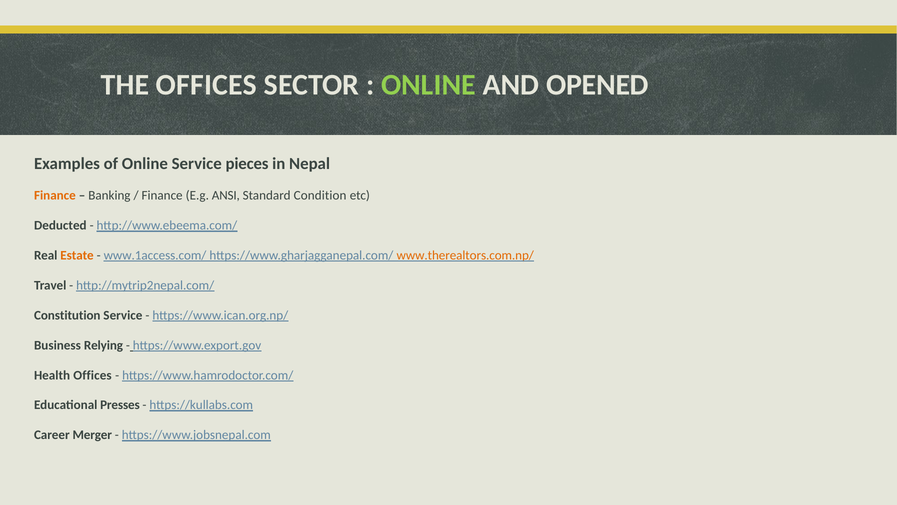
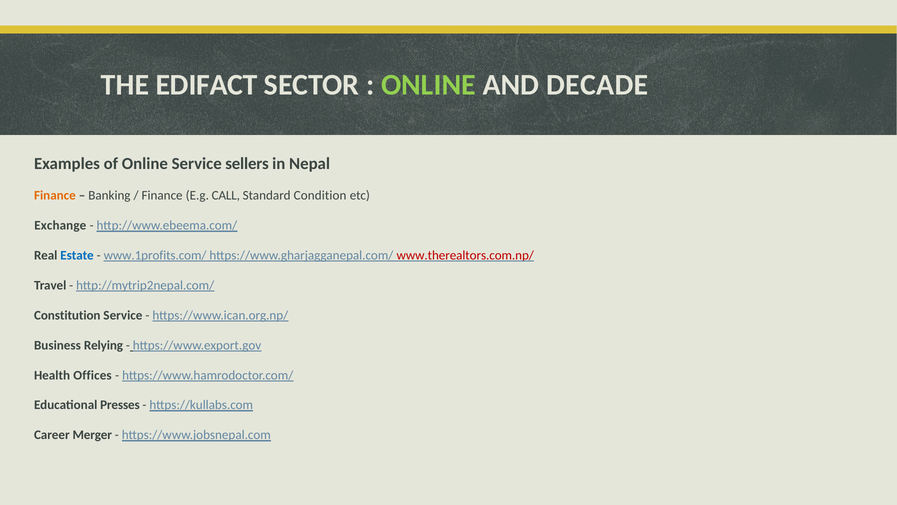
THE OFFICES: OFFICES -> EDIFACT
OPENED: OPENED -> DECADE
pieces: pieces -> sellers
ANSI: ANSI -> CALL
Deducted: Deducted -> Exchange
Estate colour: orange -> blue
www.1access.com/: www.1access.com/ -> www.1profits.com/
www.therealtors.com.np/ colour: orange -> red
